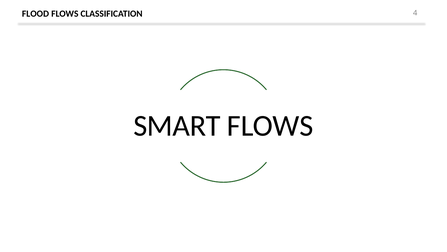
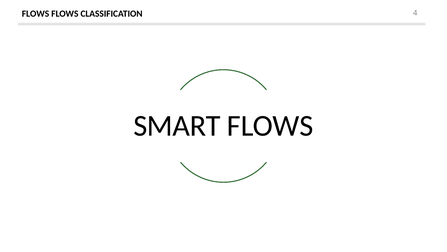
FLOOD at (35, 14): FLOOD -> FLOWS
